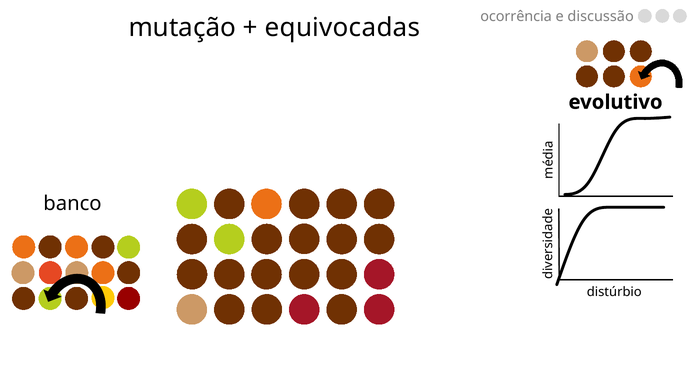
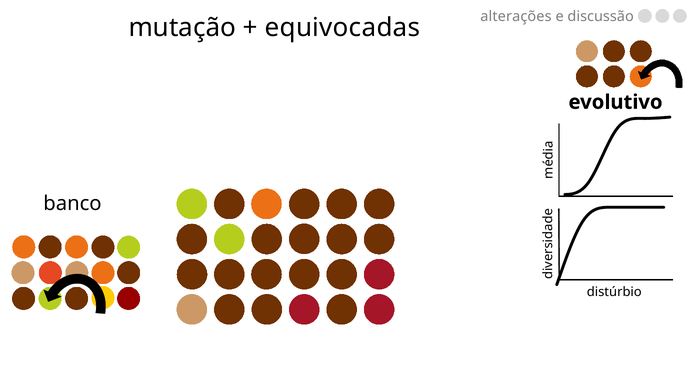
ocorrência: ocorrência -> alterações
